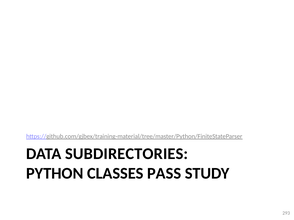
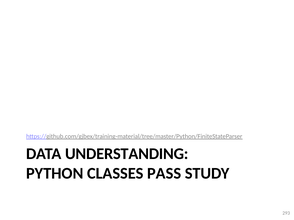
SUBDIRECTORIES: SUBDIRECTORIES -> UNDERSTANDING
